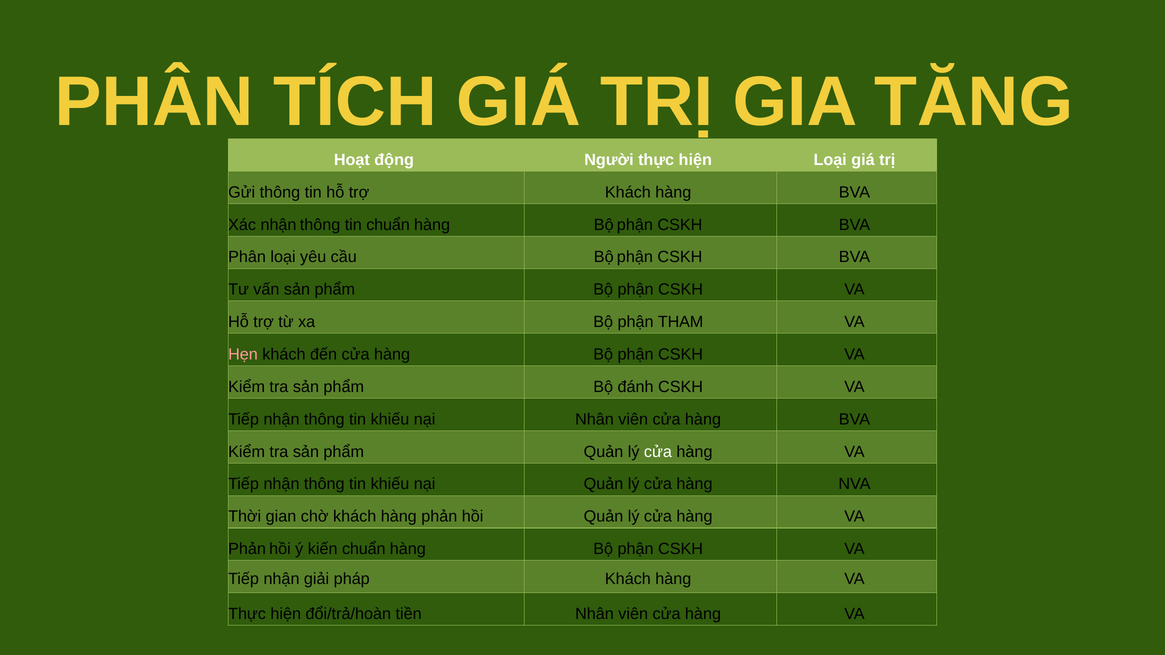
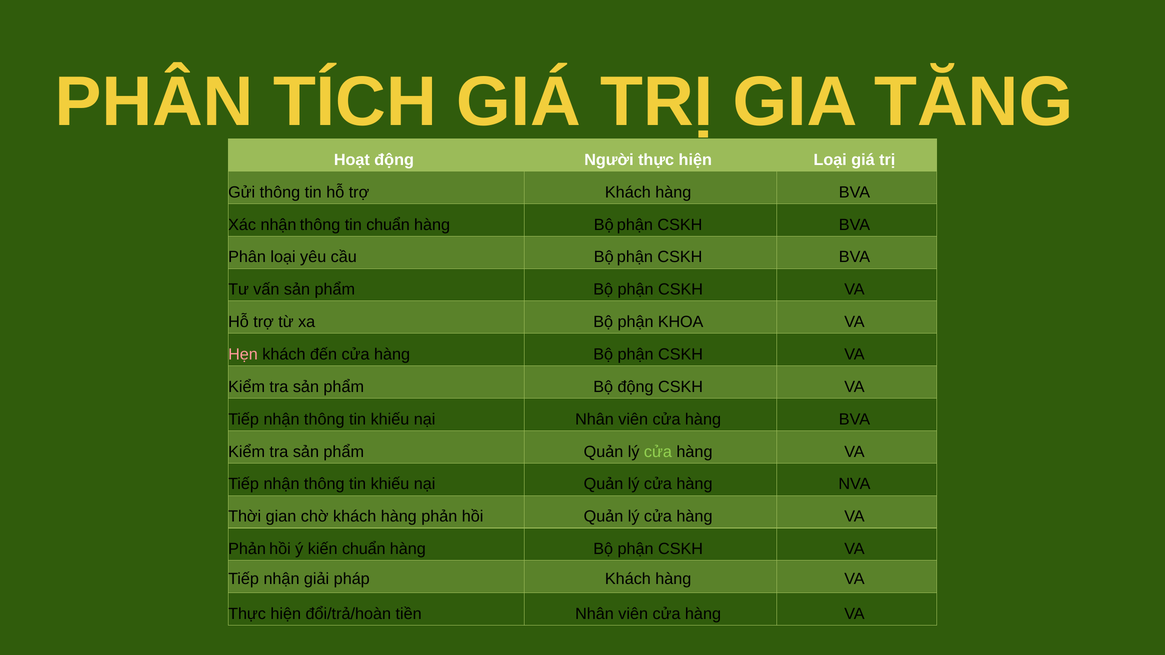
THAM: THAM -> KHOA
Bộ đánh: đánh -> động
cửa at (658, 452) colour: white -> light green
